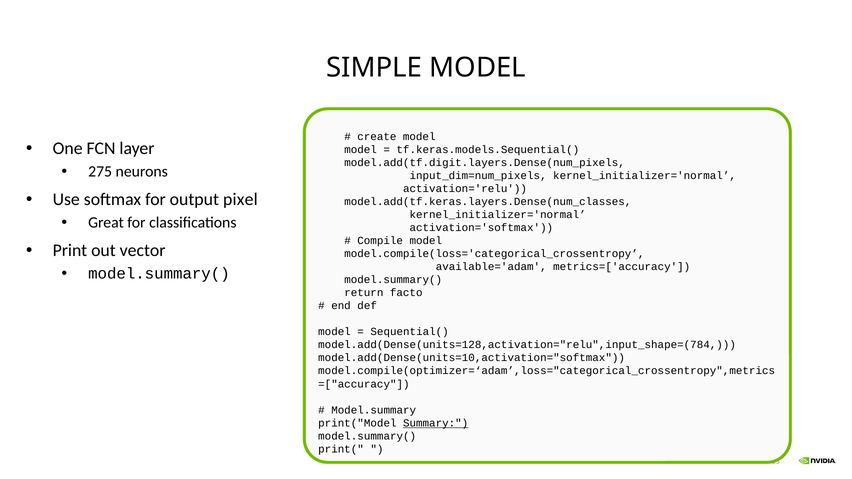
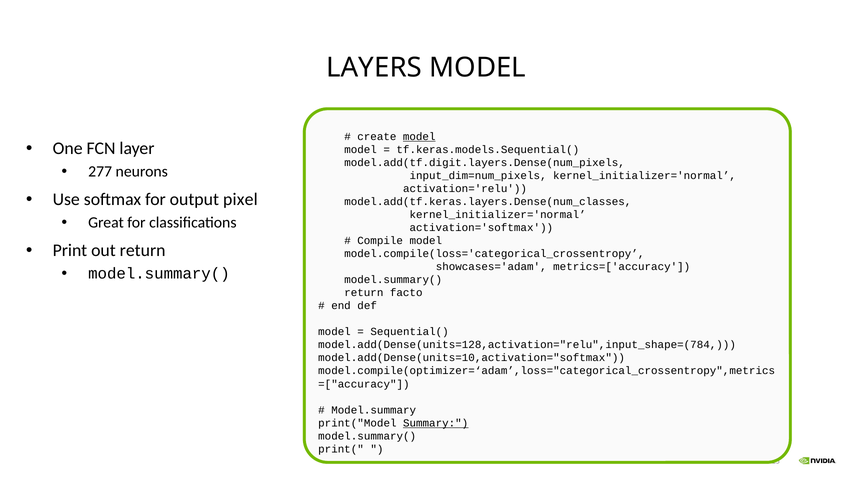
SIMPLE: SIMPLE -> LAYERS
model at (419, 137) underline: none -> present
275: 275 -> 277
out vector: vector -> return
available='adam: available='adam -> showcases='adam
